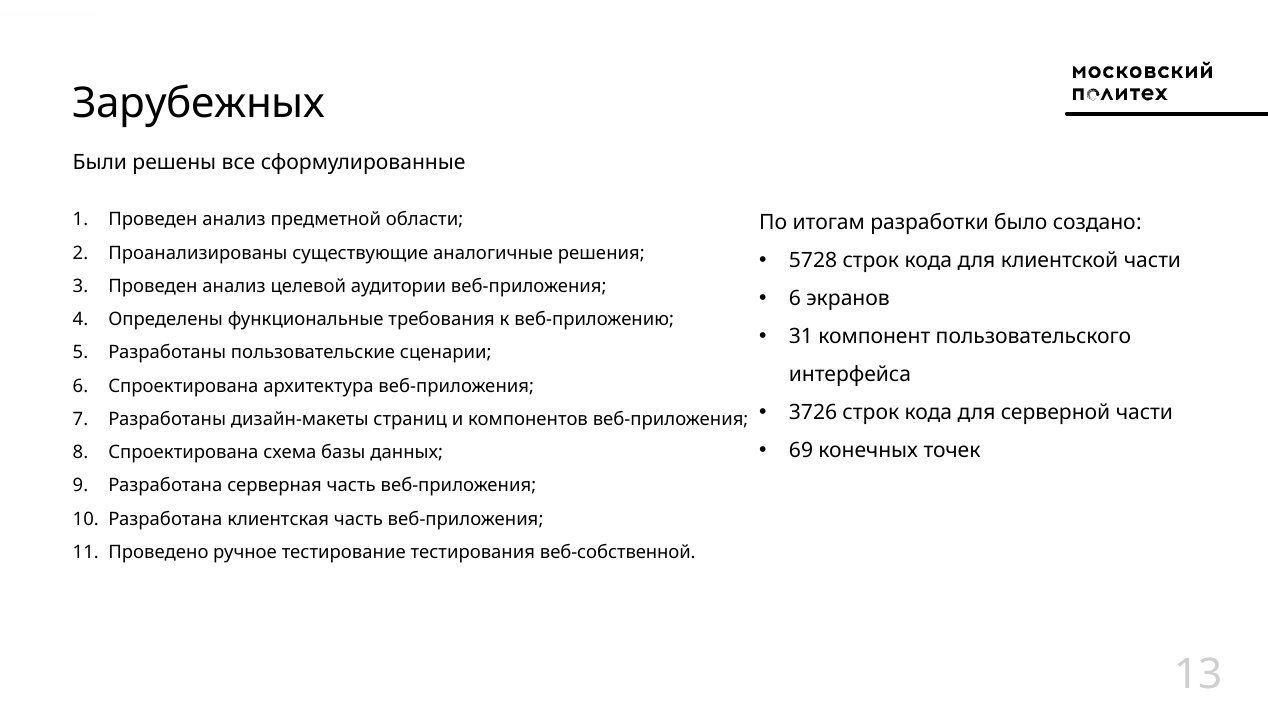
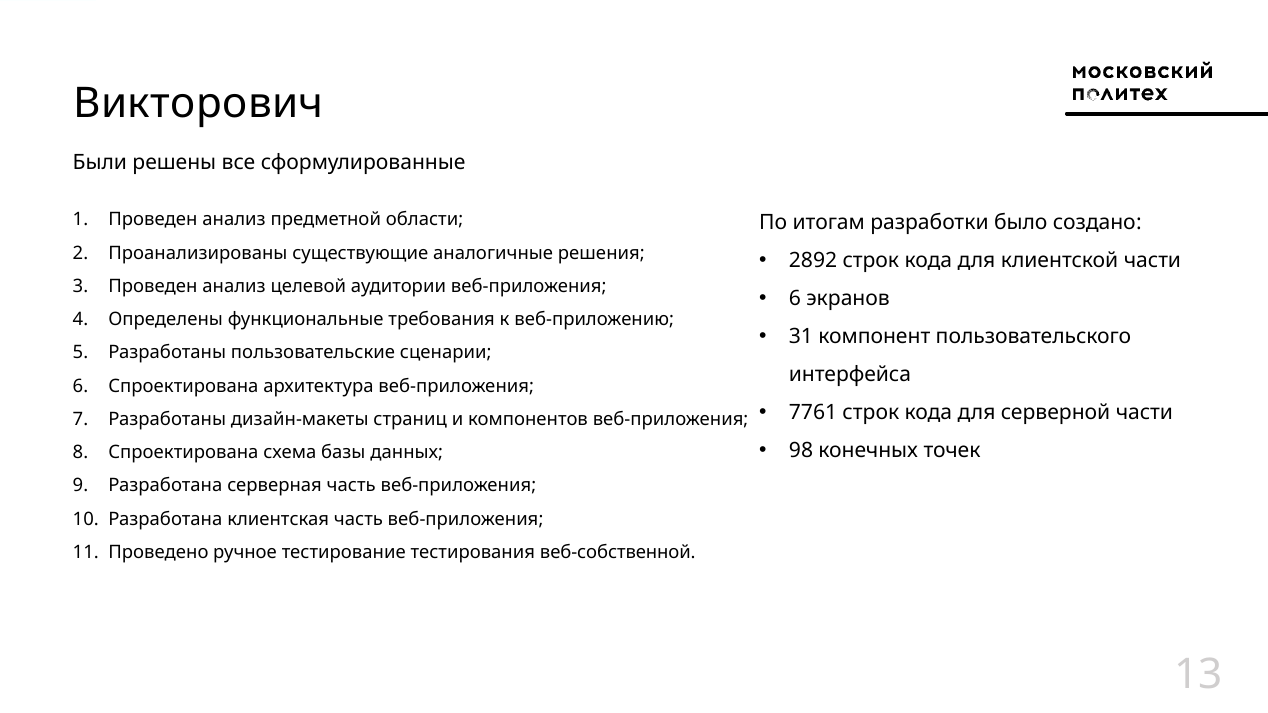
Зарубежных: Зарубежных -> Викторович
5728: 5728 -> 2892
3726: 3726 -> 7761
69: 69 -> 98
